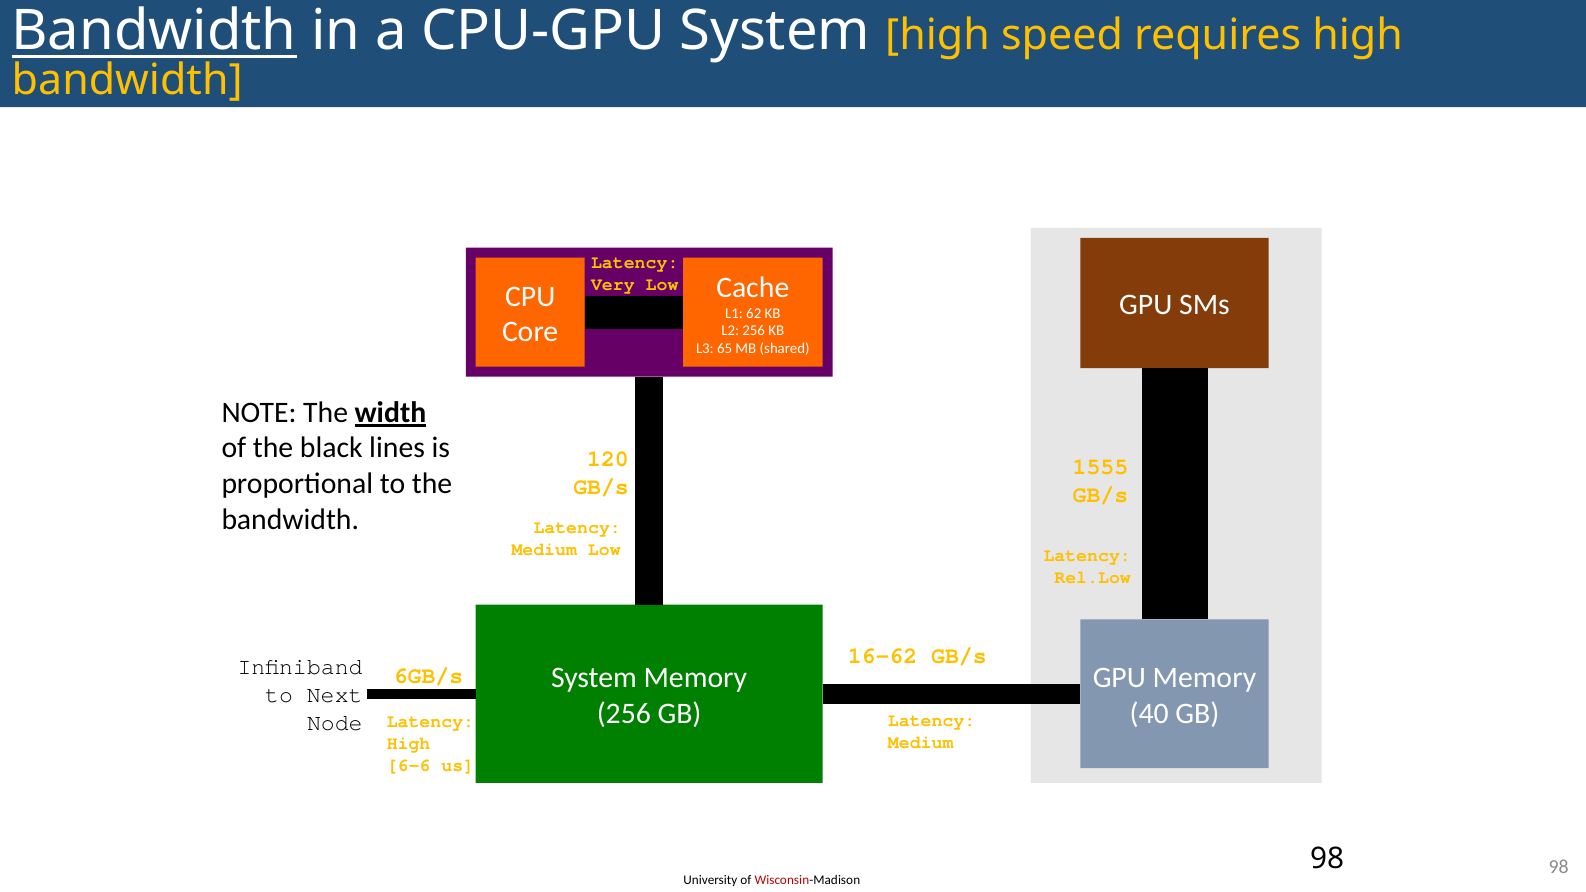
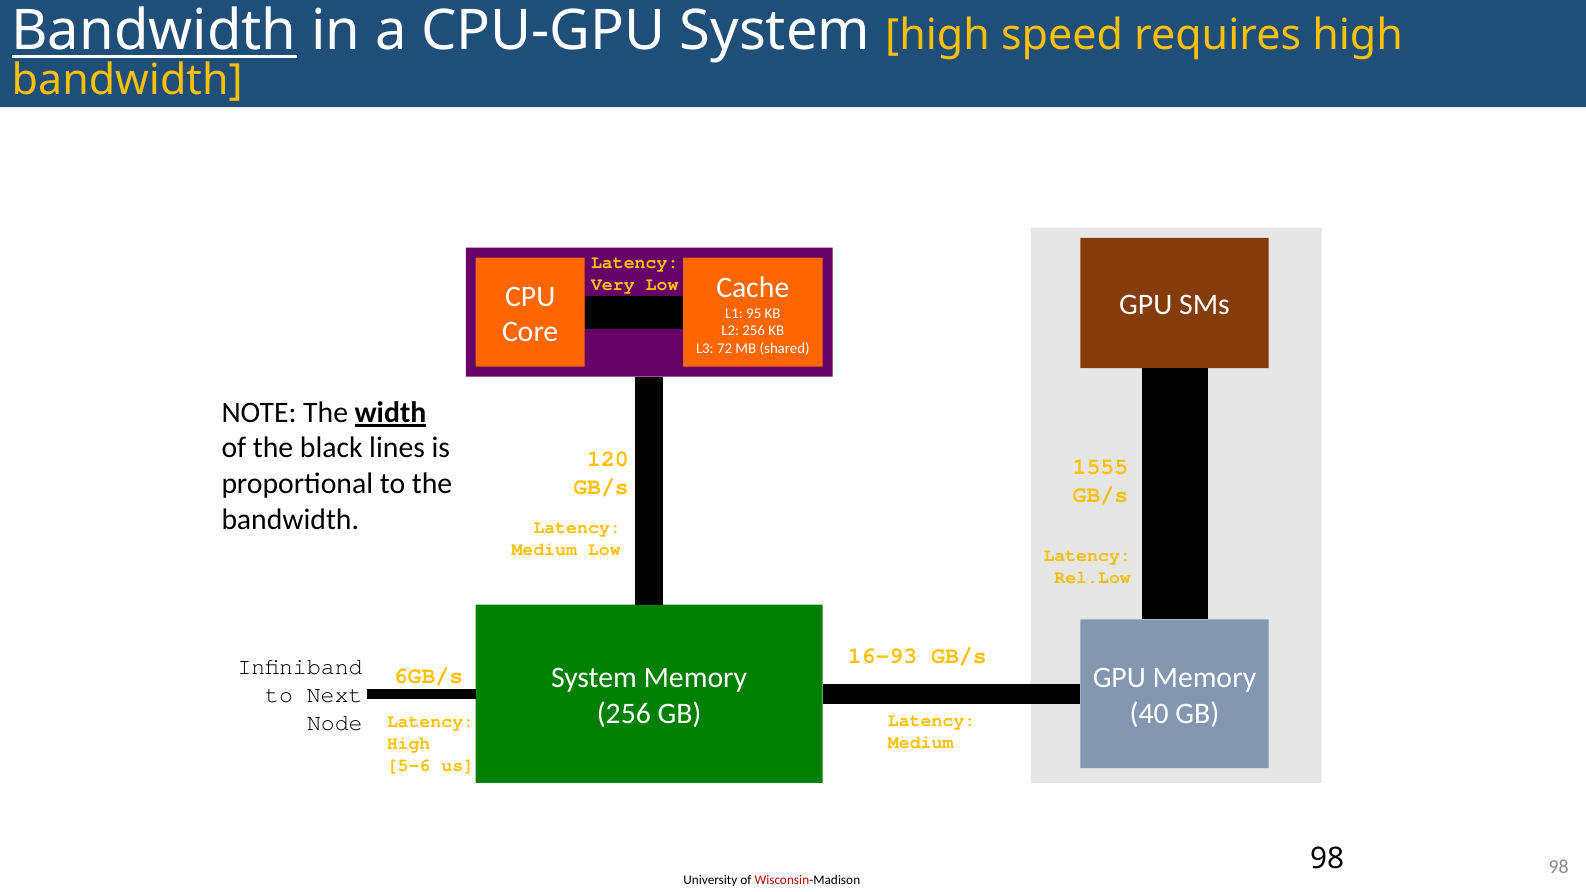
62: 62 -> 95
65: 65 -> 72
16-62: 16-62 -> 16-93
6-6: 6-6 -> 5-6
